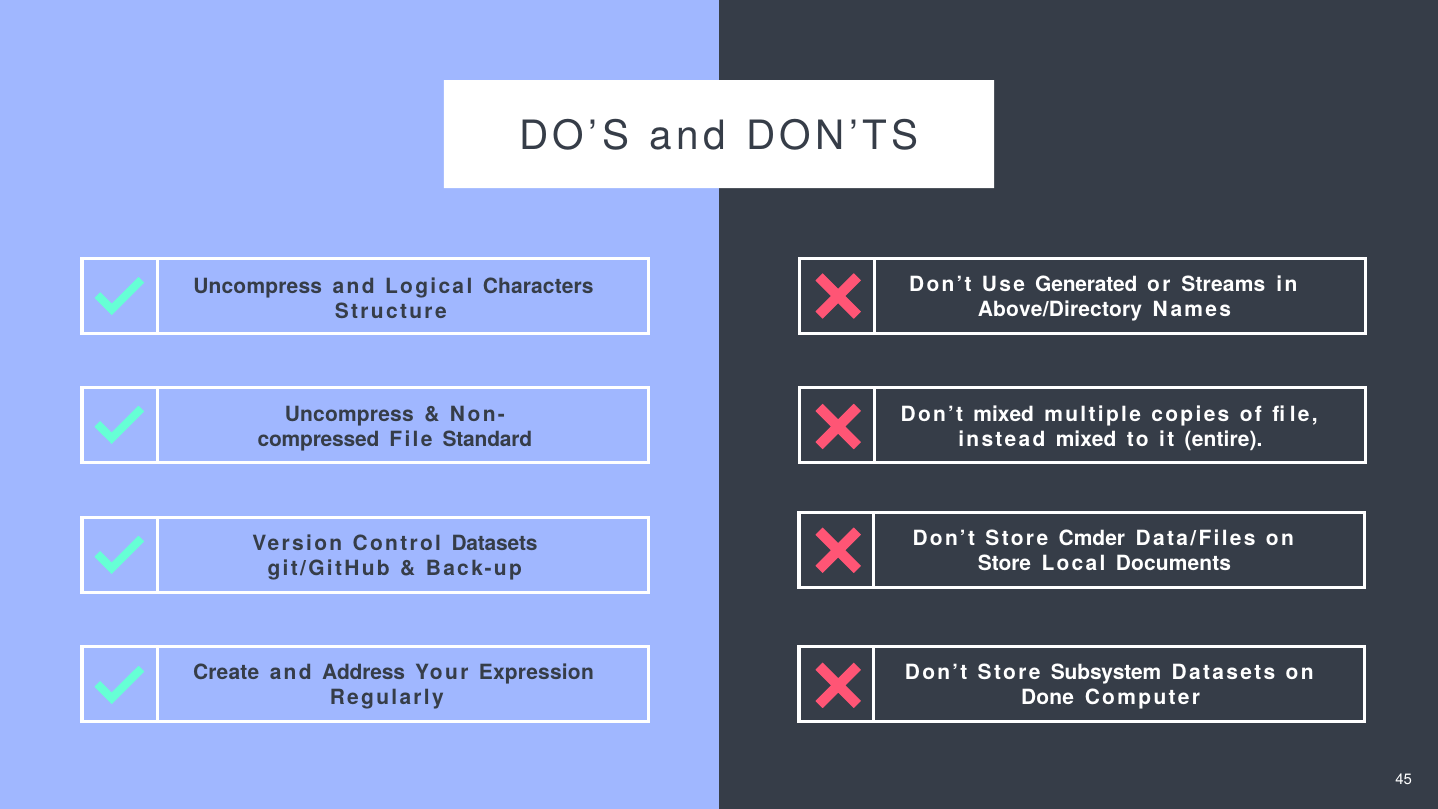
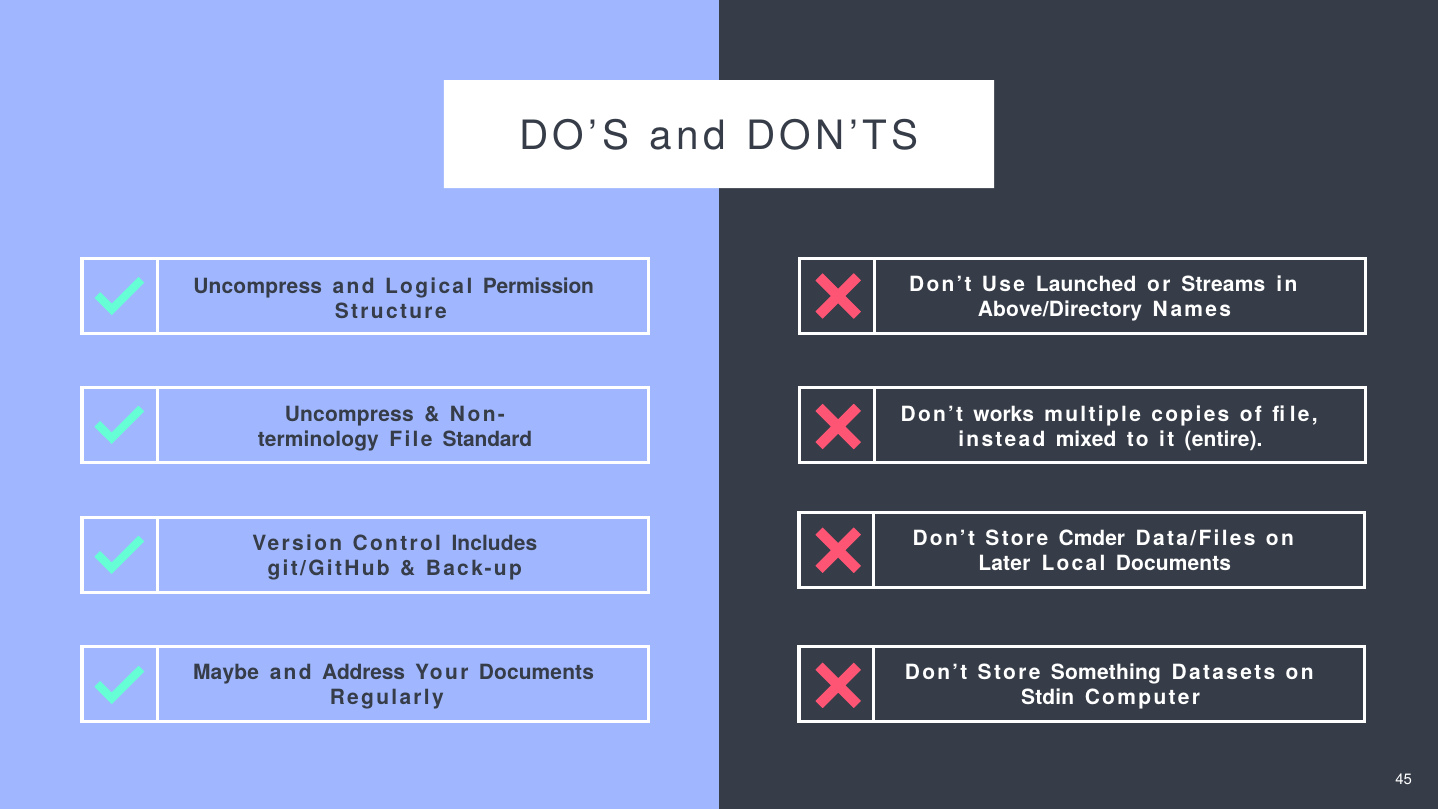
Generated: Generated -> Launched
Characters: Characters -> Permission
Don’t mixed: mixed -> works
compressed: compressed -> terminology
Control Datasets: Datasets -> Includes
Store at (1005, 564): Store -> Later
Create: Create -> Maybe
Your Expression: Expression -> Documents
Subsystem: Subsystem -> Something
Done: Done -> Stdin
